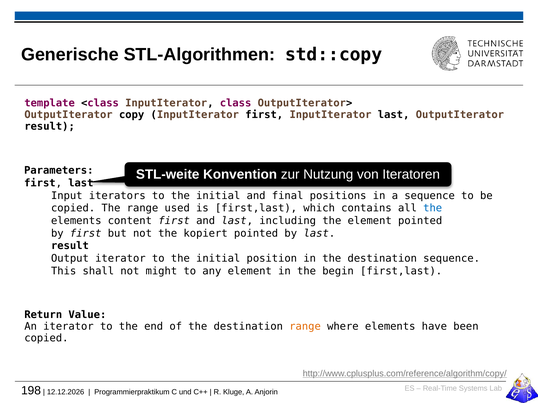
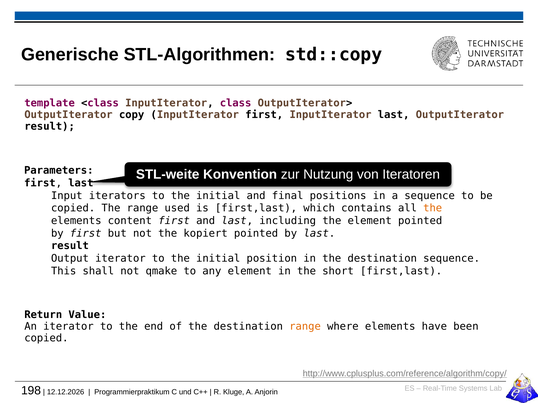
the at (433, 208) colour: blue -> orange
might: might -> qmake
begin: begin -> short
